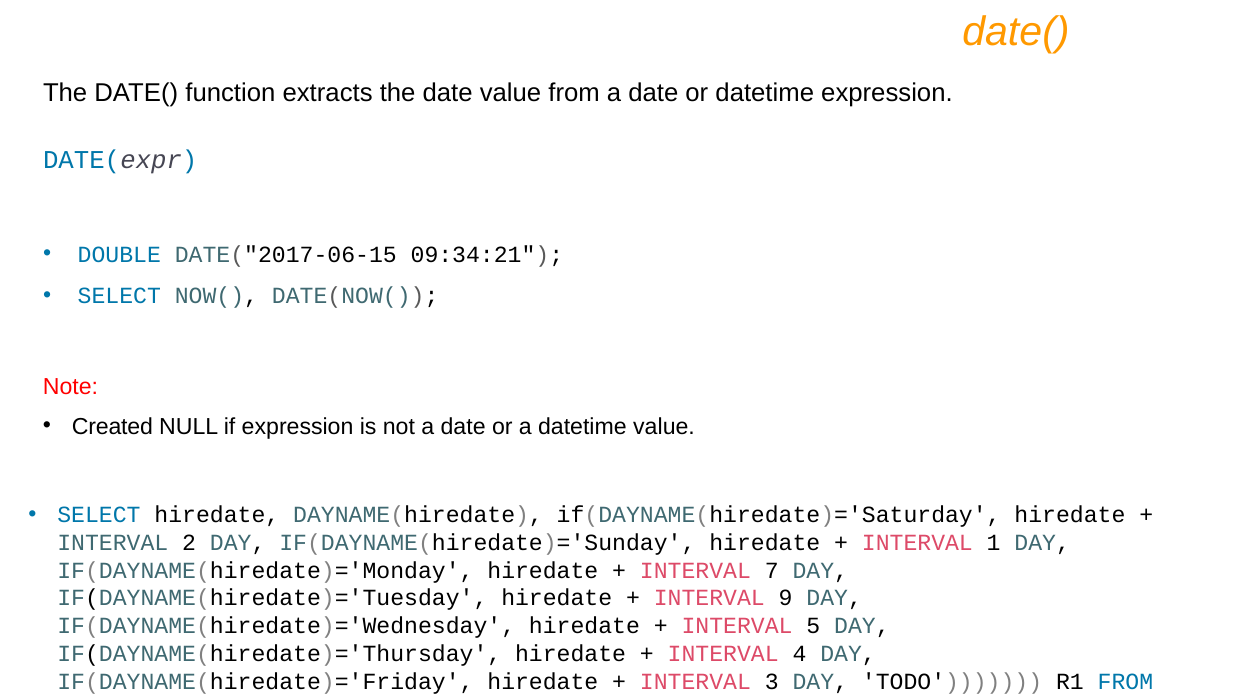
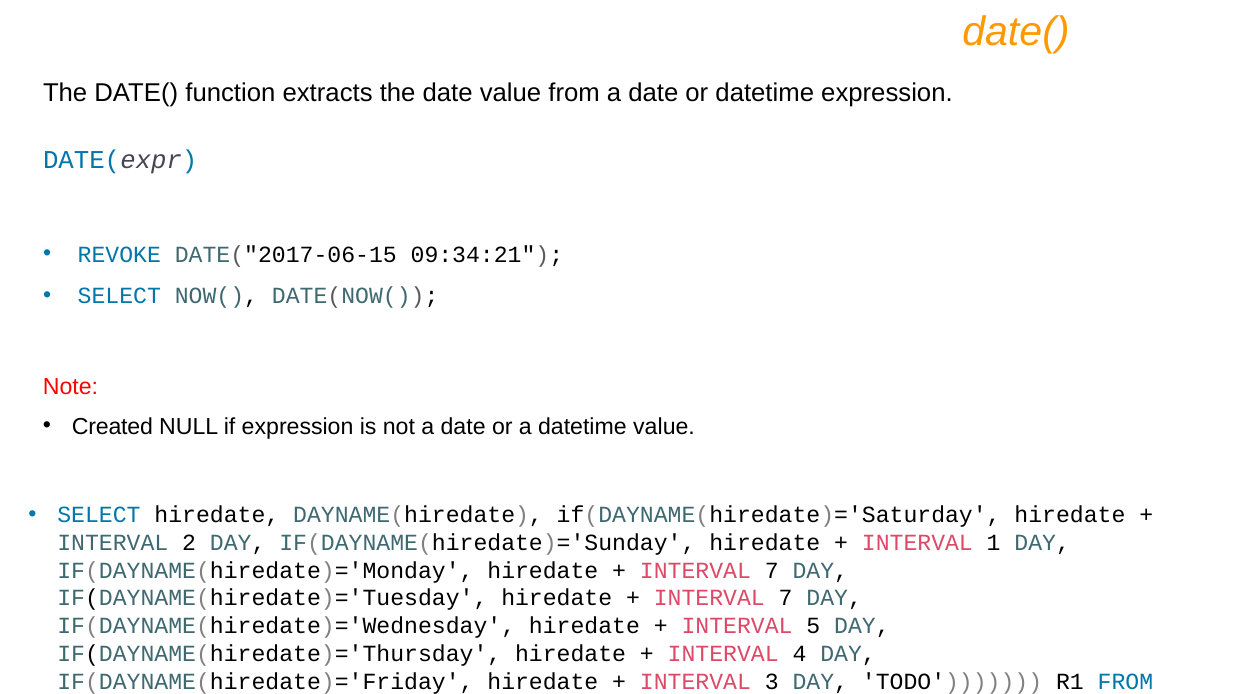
DOUBLE: DOUBLE -> REVOKE
9 at (786, 598): 9 -> 7
